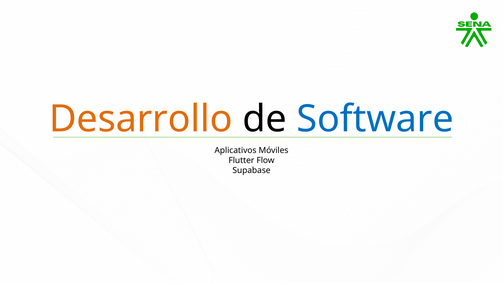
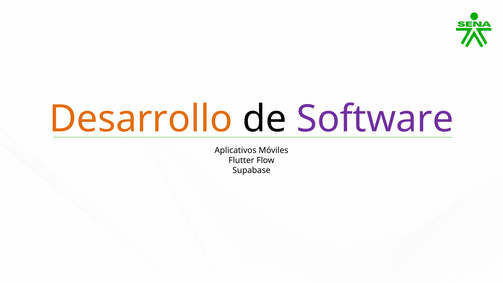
Software colour: blue -> purple
